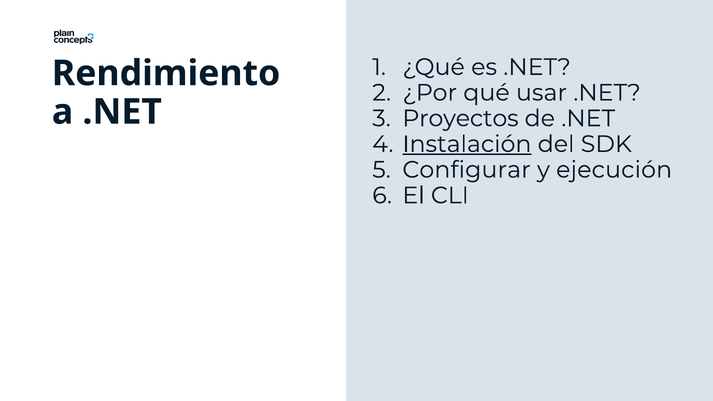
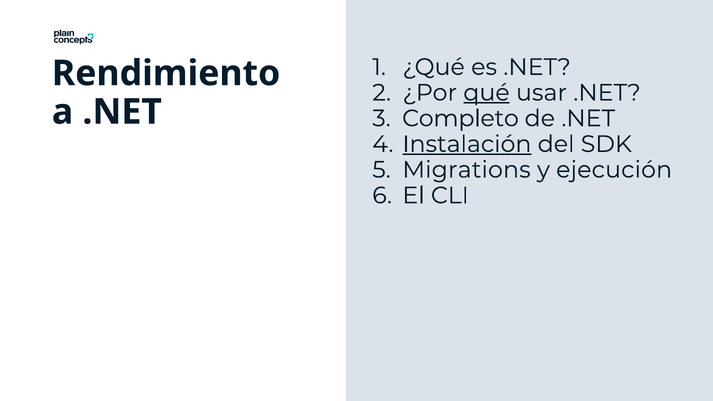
qué underline: none -> present
Proyectos: Proyectos -> Completo
Configurar: Configurar -> Migrations
